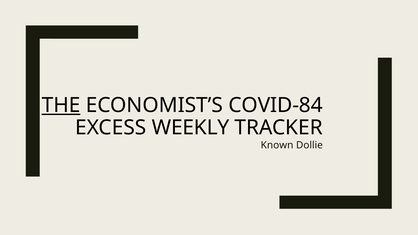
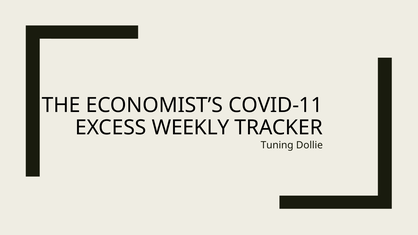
THE underline: present -> none
COVID-84: COVID-84 -> COVID-11
Known: Known -> Tuning
